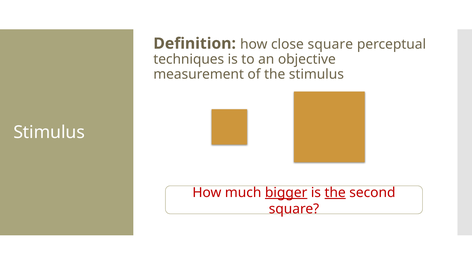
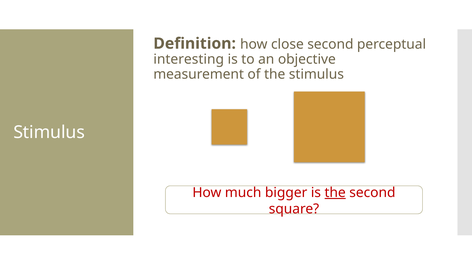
close square: square -> second
techniques: techniques -> interesting
bigger underline: present -> none
